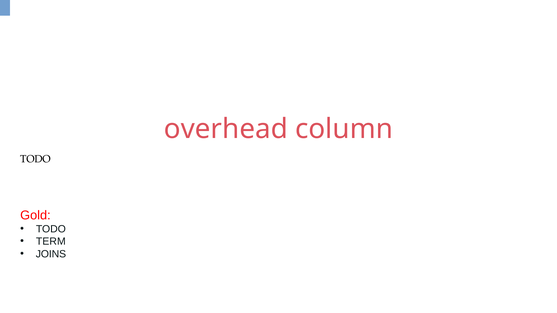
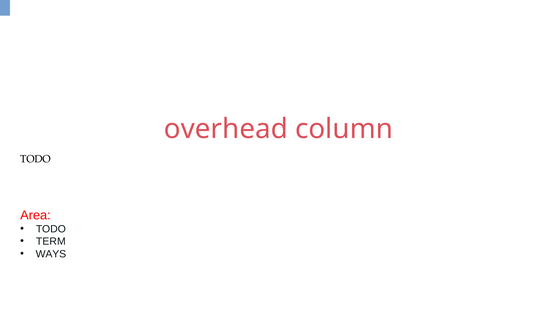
Gold: Gold -> Area
JOINS: JOINS -> WAYS
